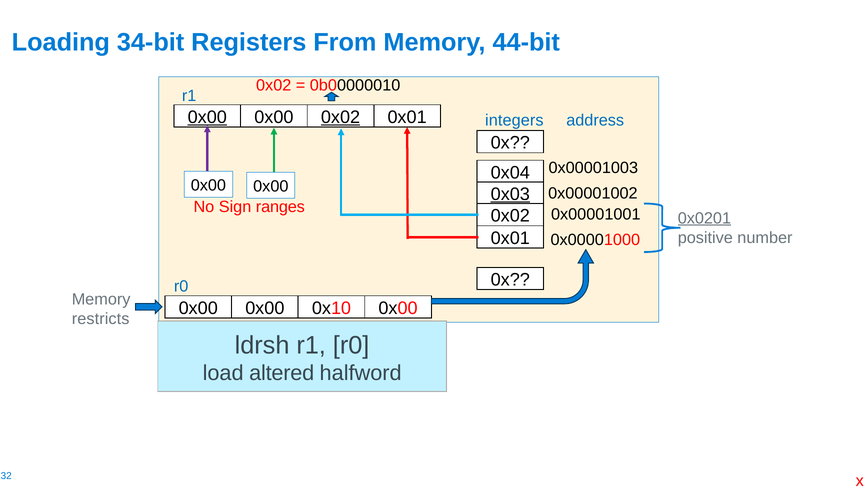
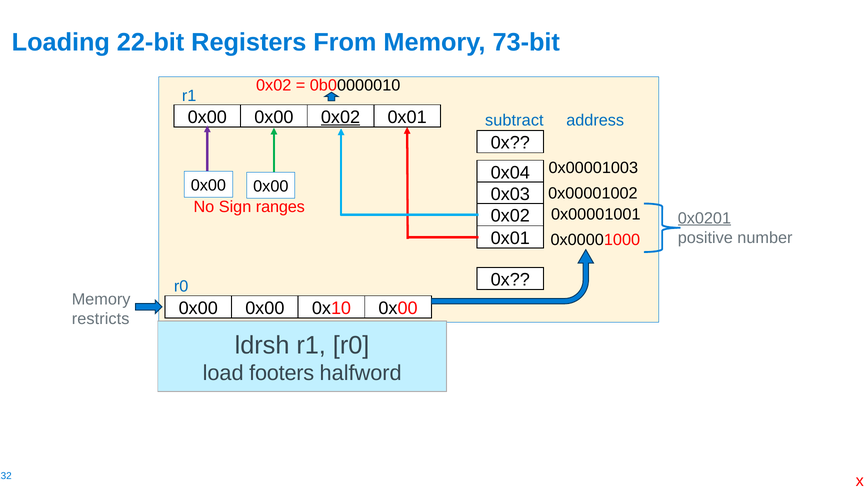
34-bit: 34-bit -> 22-bit
44-bit: 44-bit -> 73-bit
0x00 at (207, 117) underline: present -> none
integers: integers -> subtract
0x03 underline: present -> none
altered: altered -> footers
